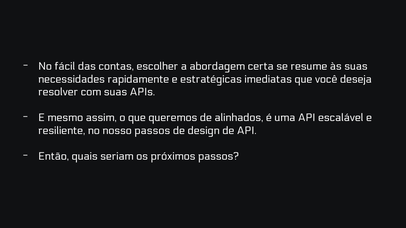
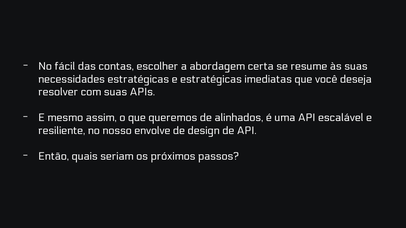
necessidades rapidamente: rapidamente -> estratégicas
nosso passos: passos -> envolve
